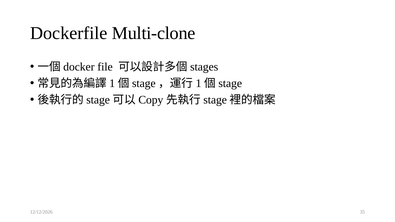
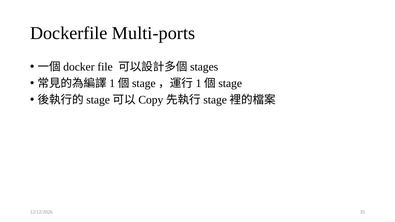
Multi-clone: Multi-clone -> Multi-ports
